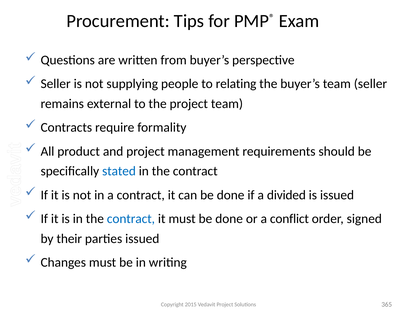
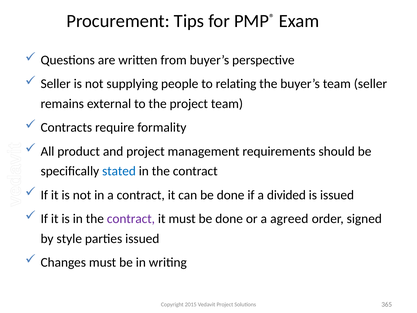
contract at (131, 218) colour: blue -> purple
conflict: conflict -> agreed
their: their -> style
